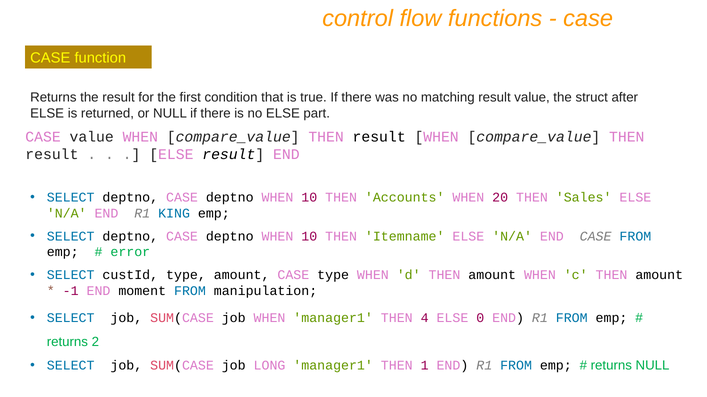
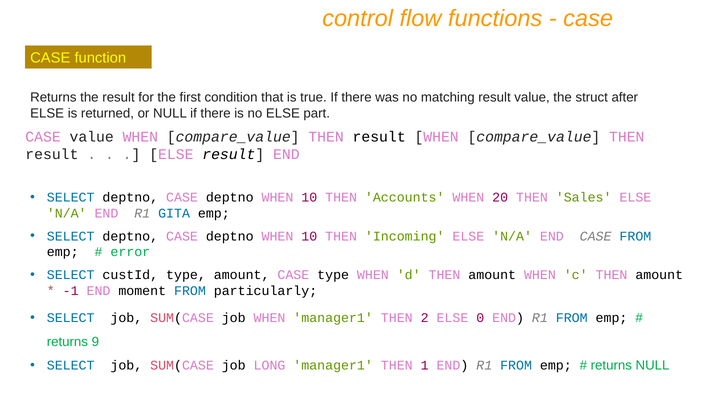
KING: KING -> GITA
Itemname: Itemname -> Incoming
manipulation: manipulation -> particularly
4: 4 -> 2
2: 2 -> 9
